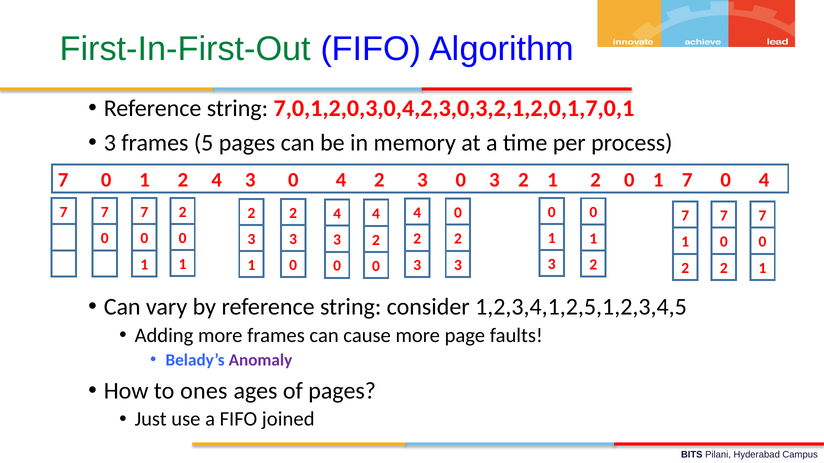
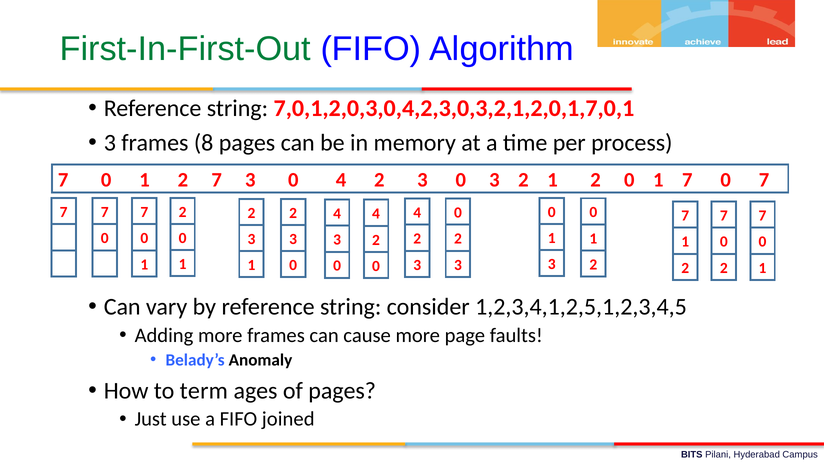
5: 5 -> 8
4 at (217, 180): 4 -> 7
7 0 4: 4 -> 7
Anomaly colour: purple -> black
ones: ones -> term
